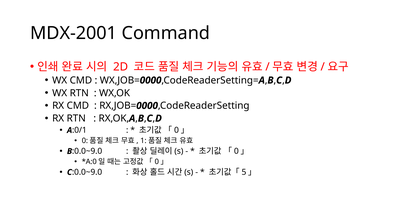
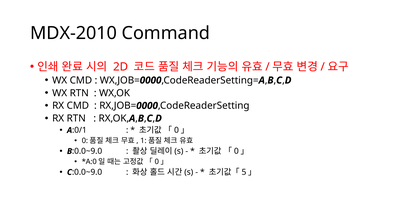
MDX-2001: MDX-2001 -> MDX-2010
